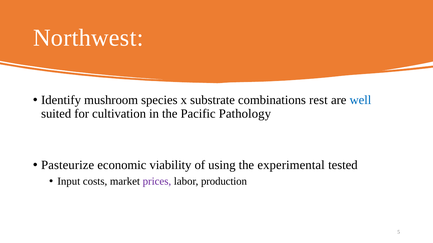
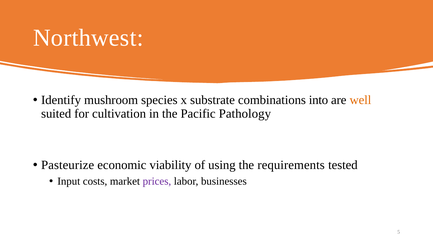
rest: rest -> into
well colour: blue -> orange
experimental: experimental -> requirements
production: production -> businesses
